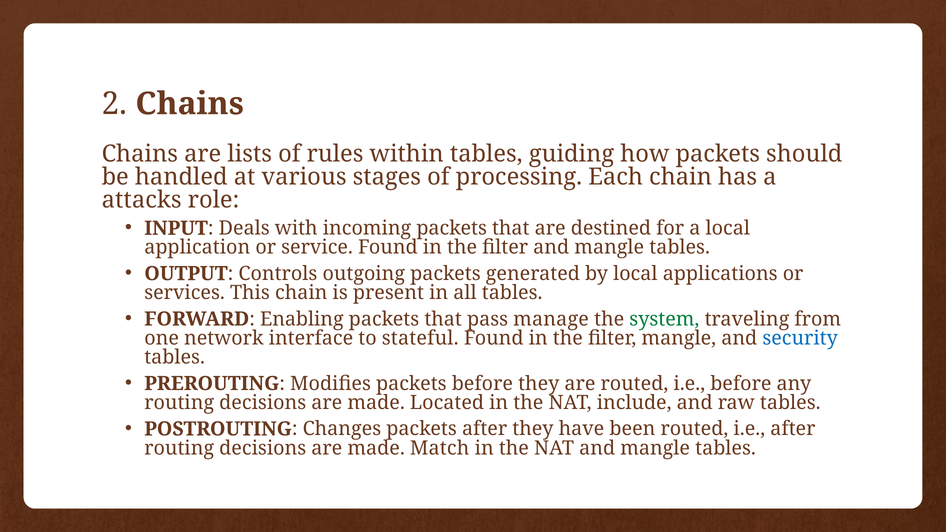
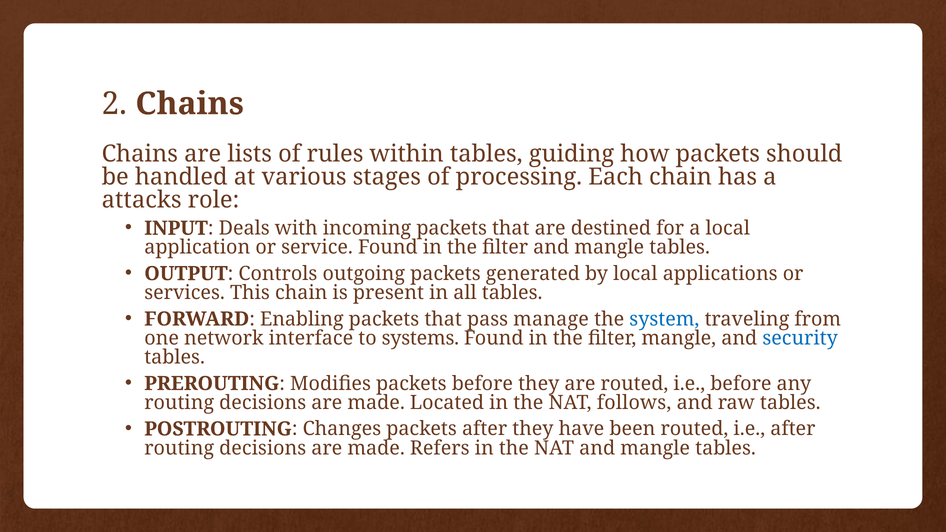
system colour: green -> blue
stateful: stateful -> systems
include: include -> follows
Match: Match -> Refers
